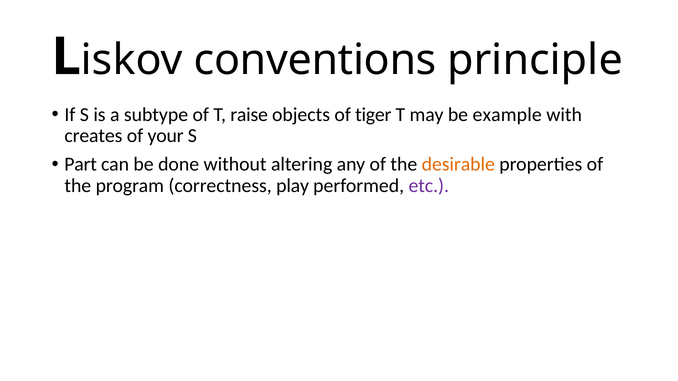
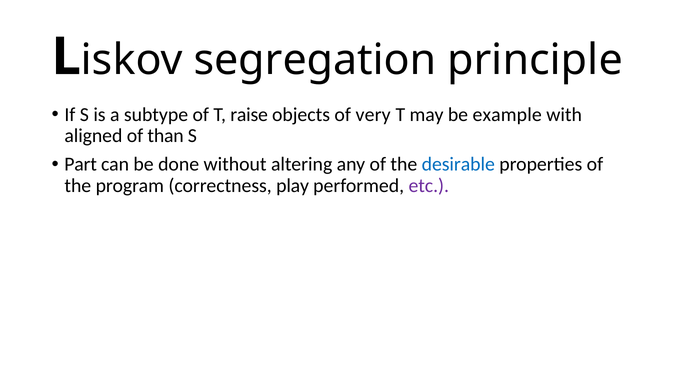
conventions: conventions -> segregation
tiger: tiger -> very
creates: creates -> aligned
your: your -> than
desirable colour: orange -> blue
